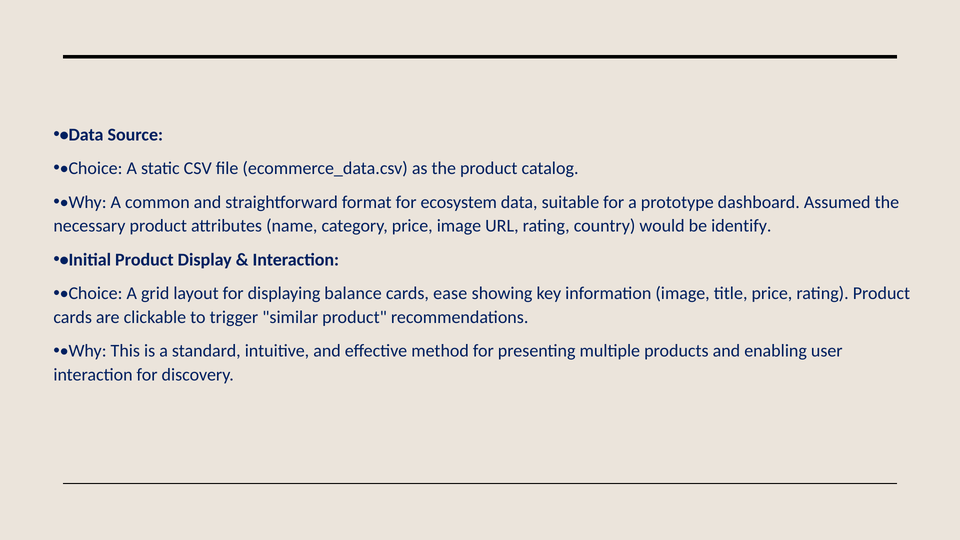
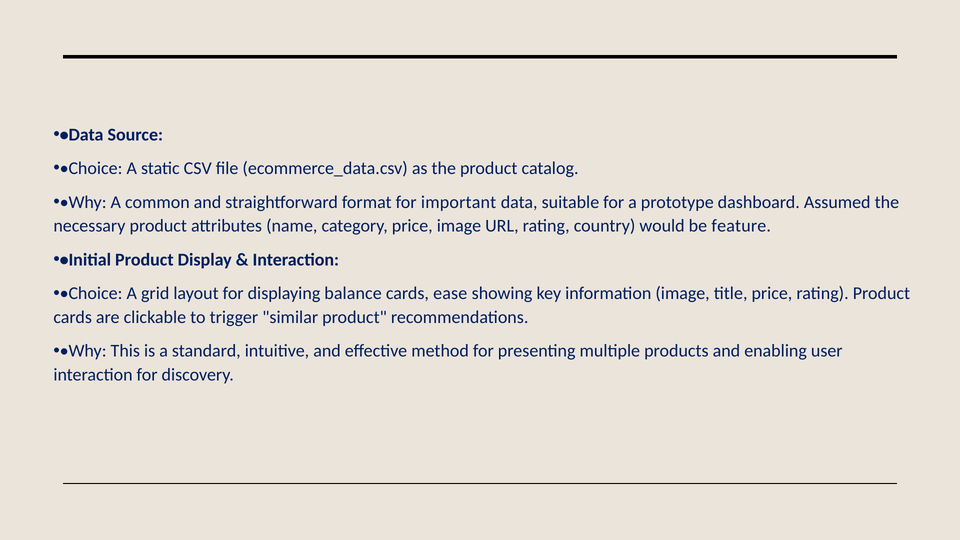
ecosystem: ecosystem -> important
identify: identify -> feature
